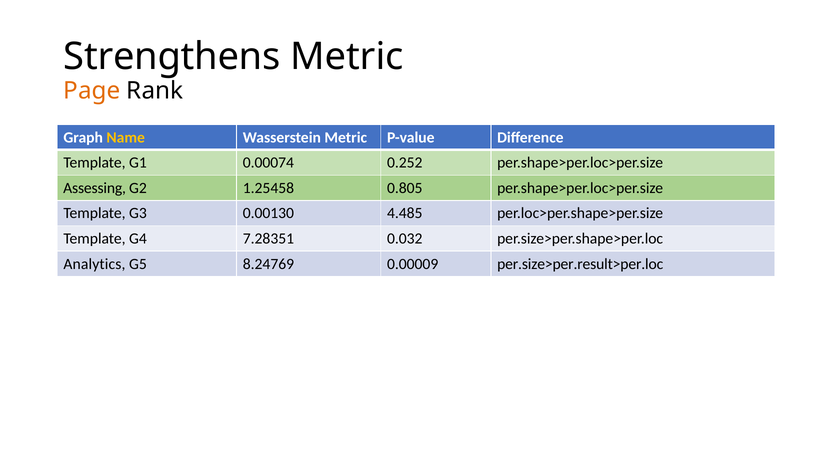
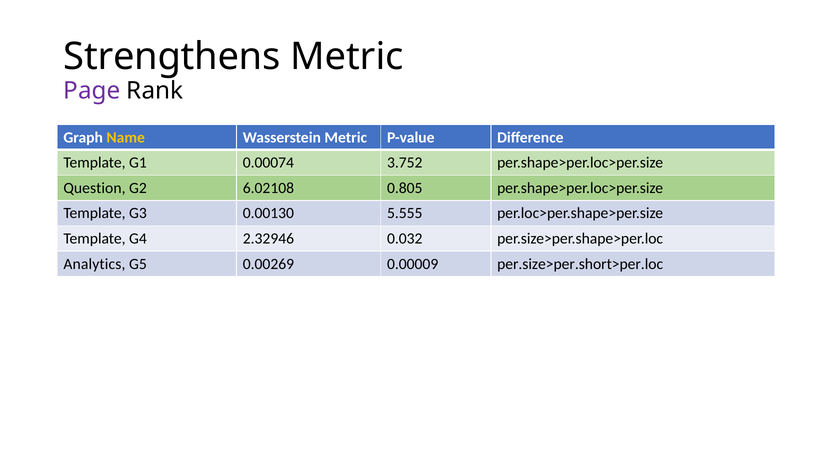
Page colour: orange -> purple
0.252: 0.252 -> 3.752
Assessing: Assessing -> Question
1.25458: 1.25458 -> 6.02108
4.485: 4.485 -> 5.555
7.28351: 7.28351 -> 2.32946
8.24769: 8.24769 -> 0.00269
per.size>per.result>per.loc: per.size>per.result>per.loc -> per.size>per.short>per.loc
